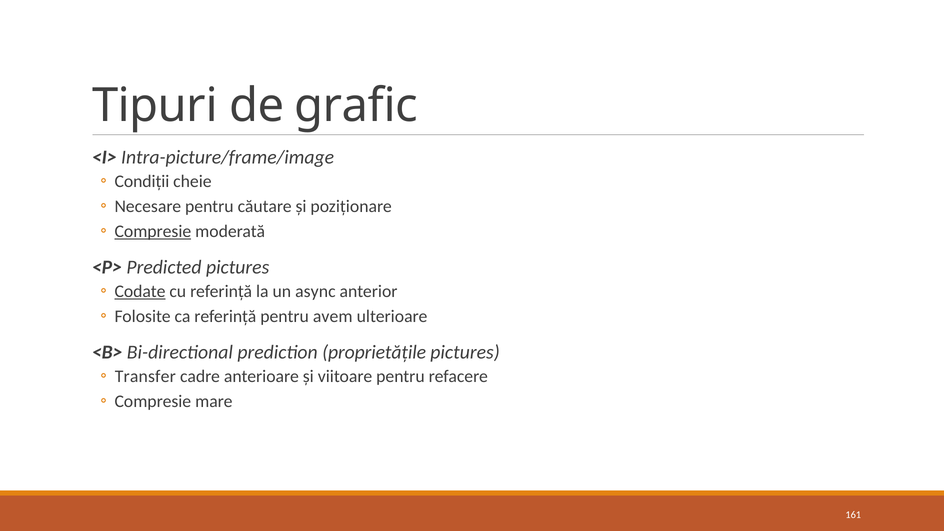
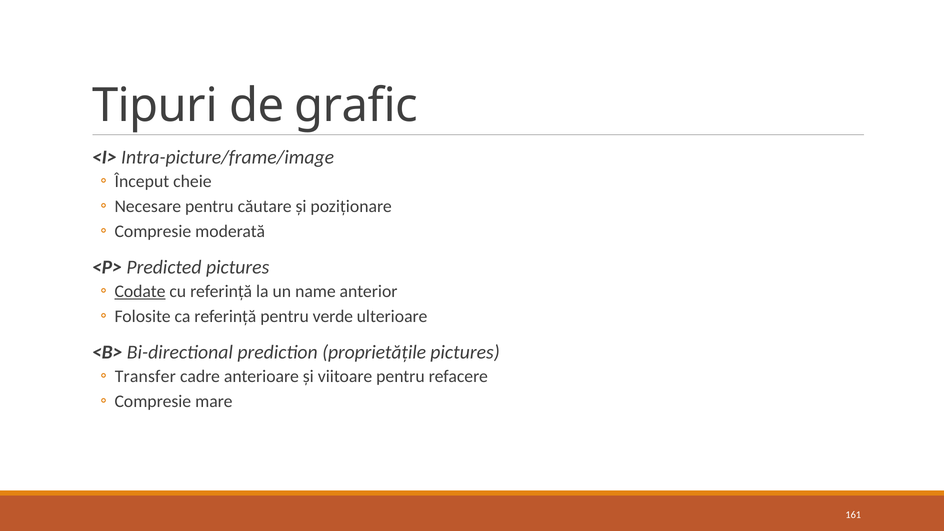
Condiții: Condiții -> Început
Compresie at (153, 231) underline: present -> none
async: async -> name
avem: avem -> verde
